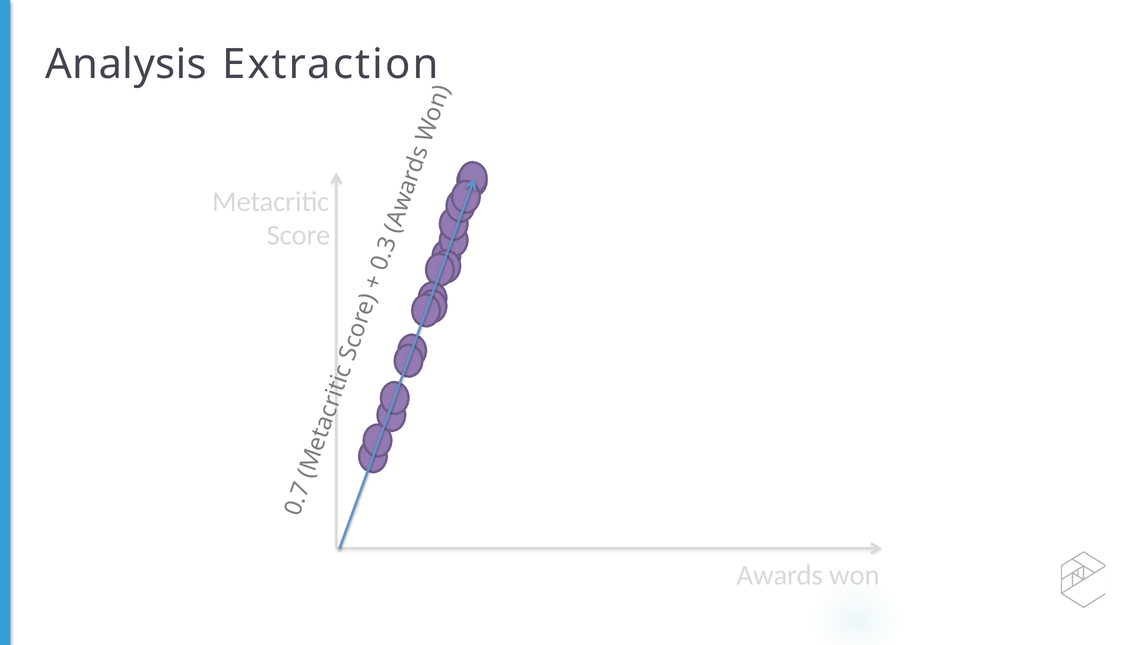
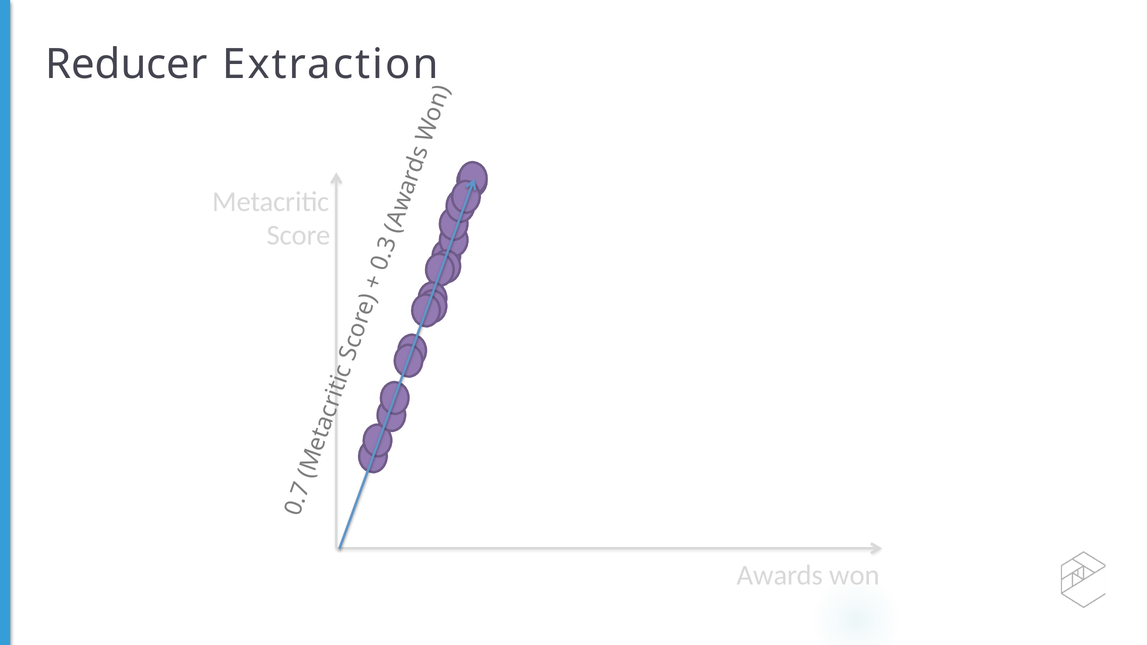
Analysis: Analysis -> Reducer
